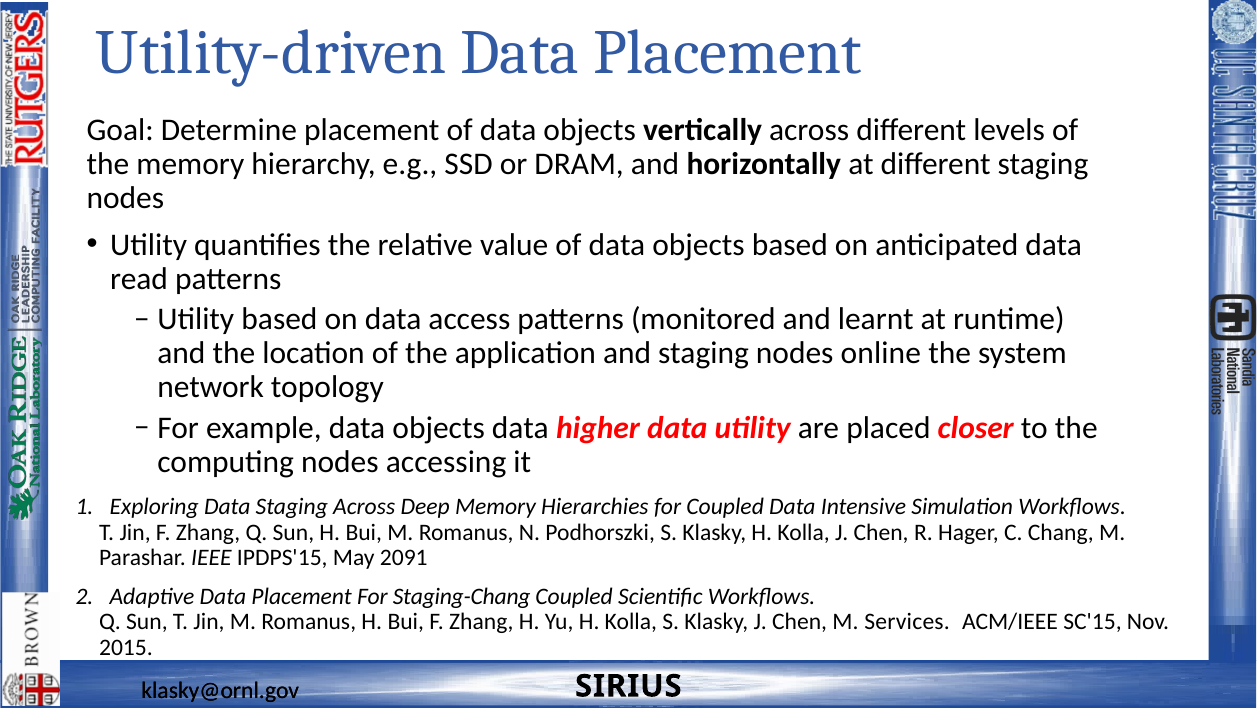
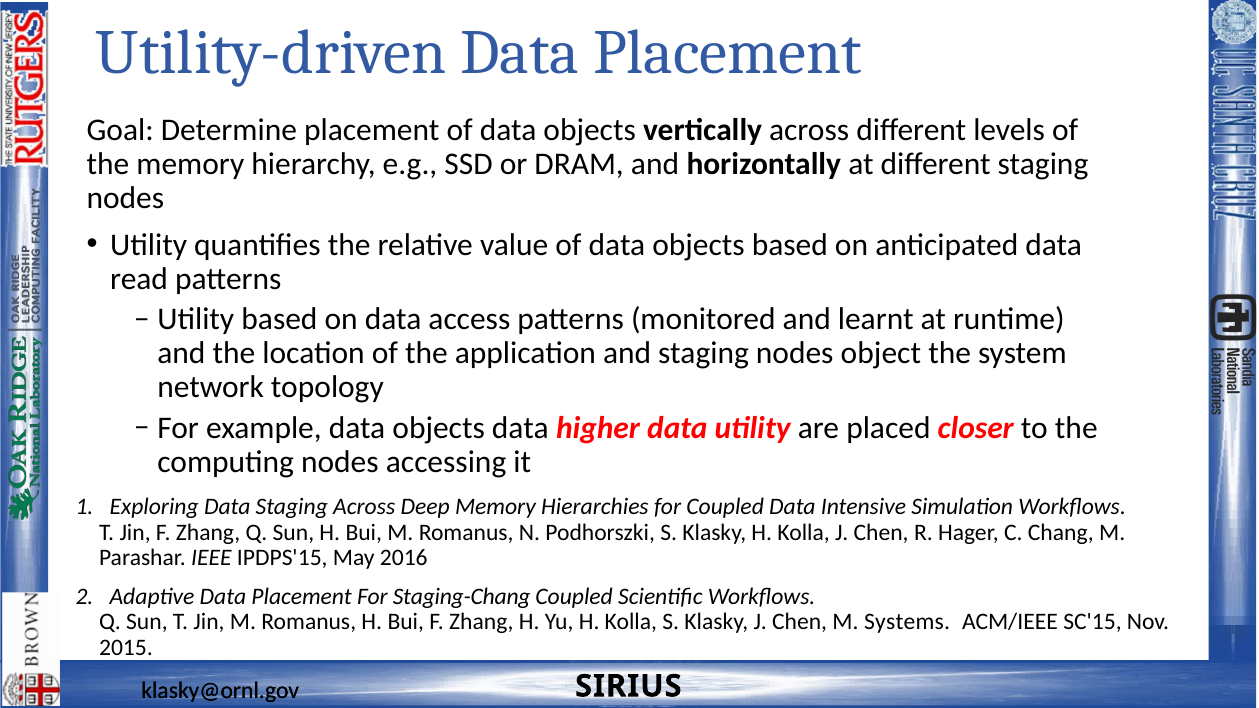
online: online -> object
2091: 2091 -> 2016
Services: Services -> Systems
